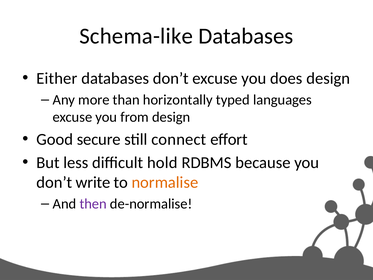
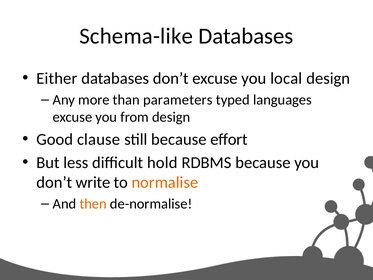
does: does -> local
horizontally: horizontally -> parameters
secure: secure -> clause
still connect: connect -> because
then colour: purple -> orange
